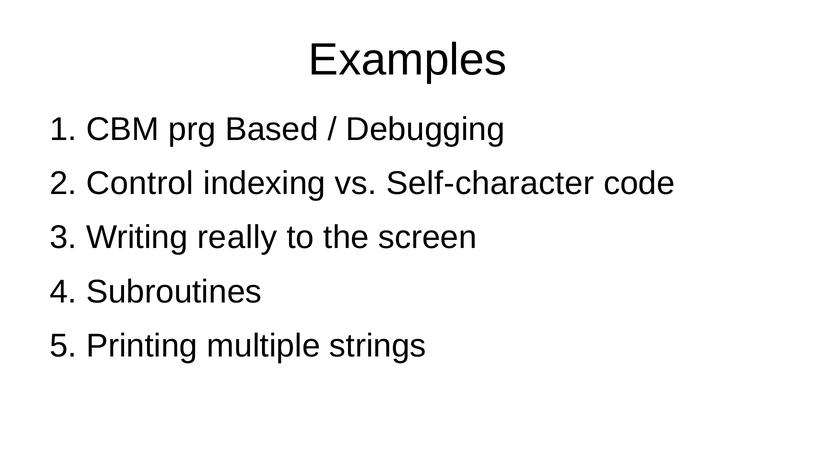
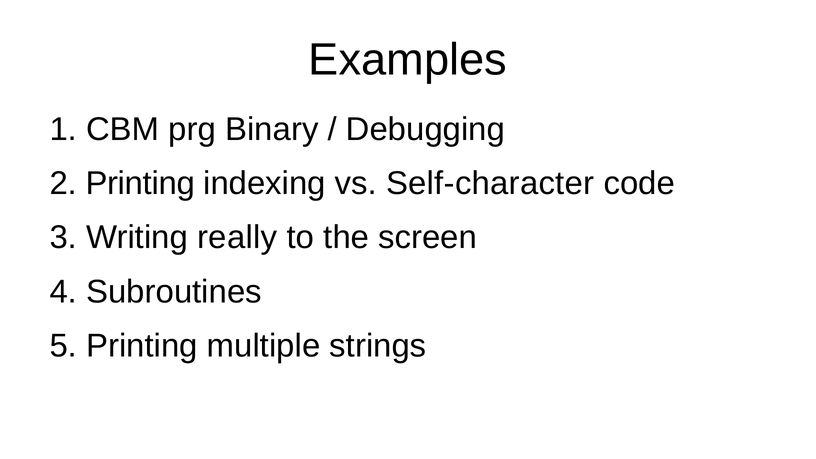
Based: Based -> Binary
Control at (140, 184): Control -> Printing
